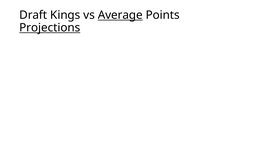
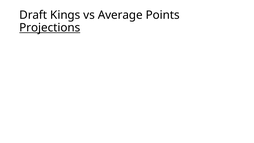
Average underline: present -> none
